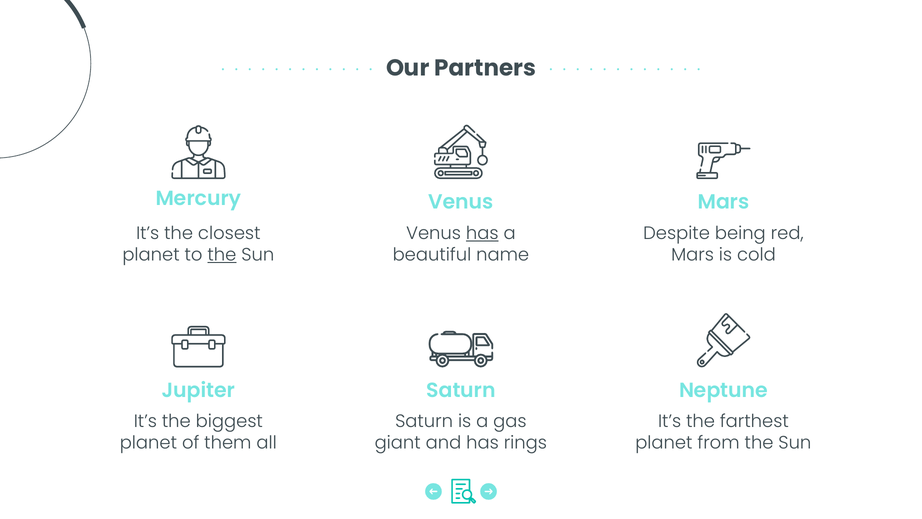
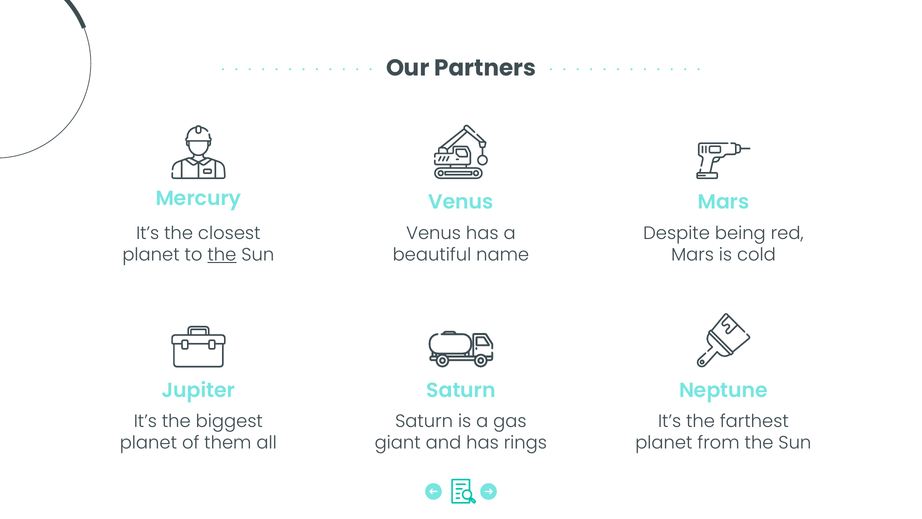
has at (482, 233) underline: present -> none
